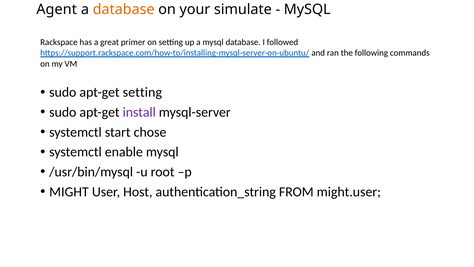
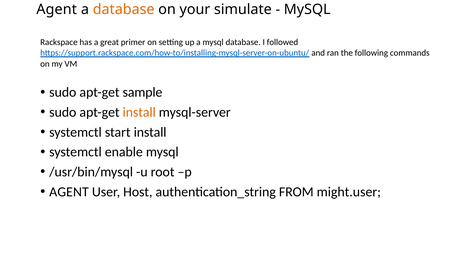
apt-get setting: setting -> sample
install at (139, 112) colour: purple -> orange
start chose: chose -> install
MIGHT at (69, 192): MIGHT -> AGENT
